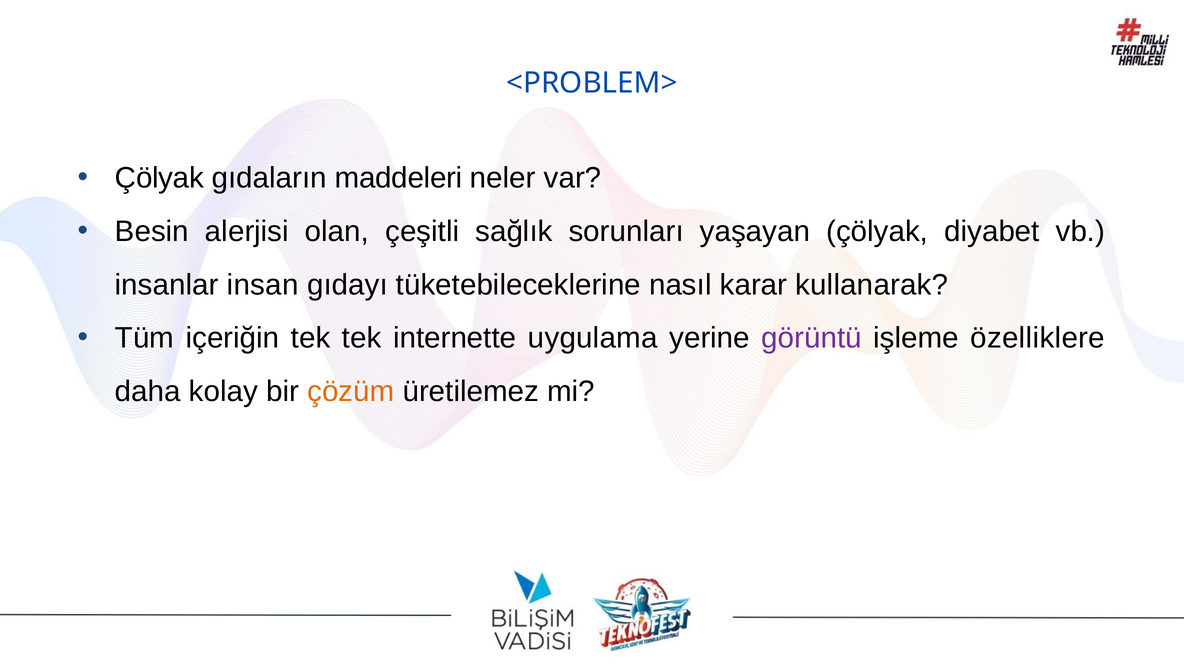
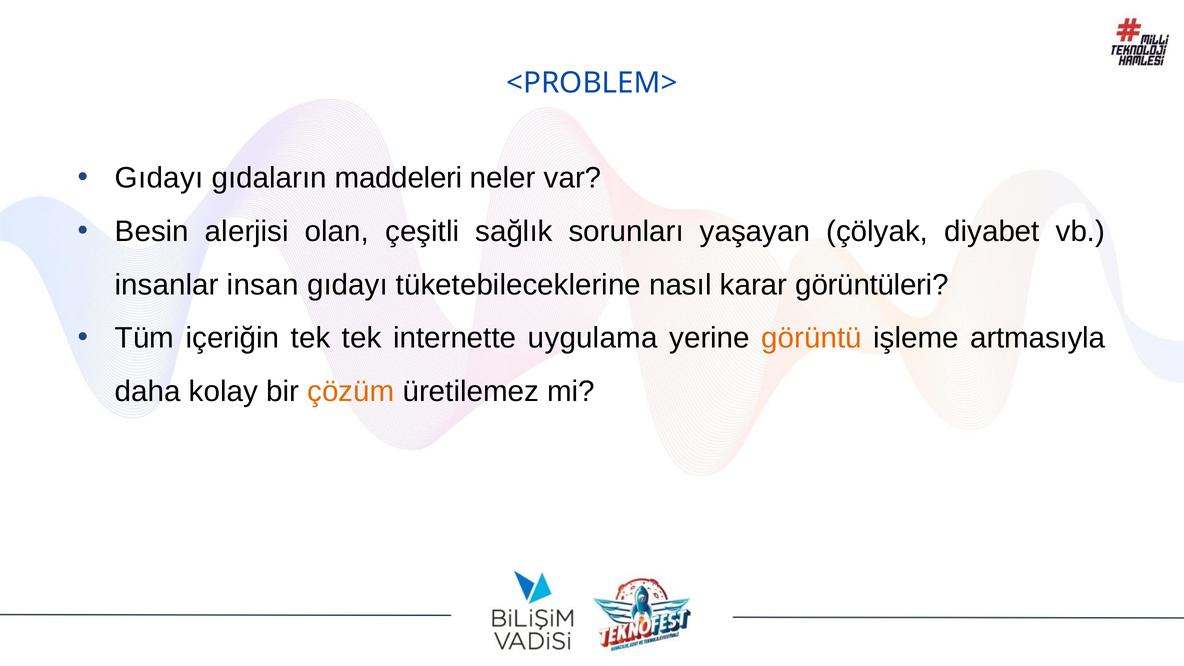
Çölyak at (159, 178): Çölyak -> Gıdayı
kullanarak: kullanarak -> görüntüleri
görüntü colour: purple -> orange
özelliklere: özelliklere -> artmasıyla
